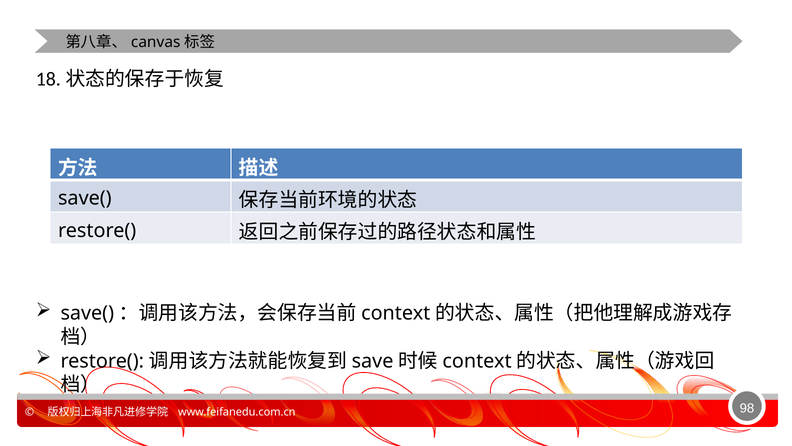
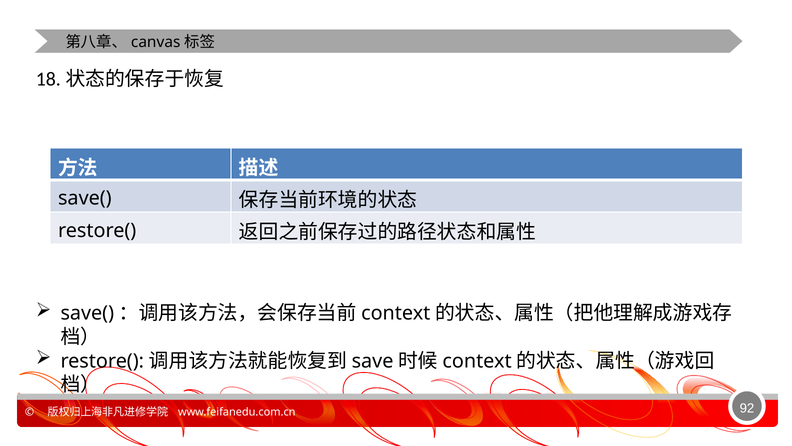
98: 98 -> 92
